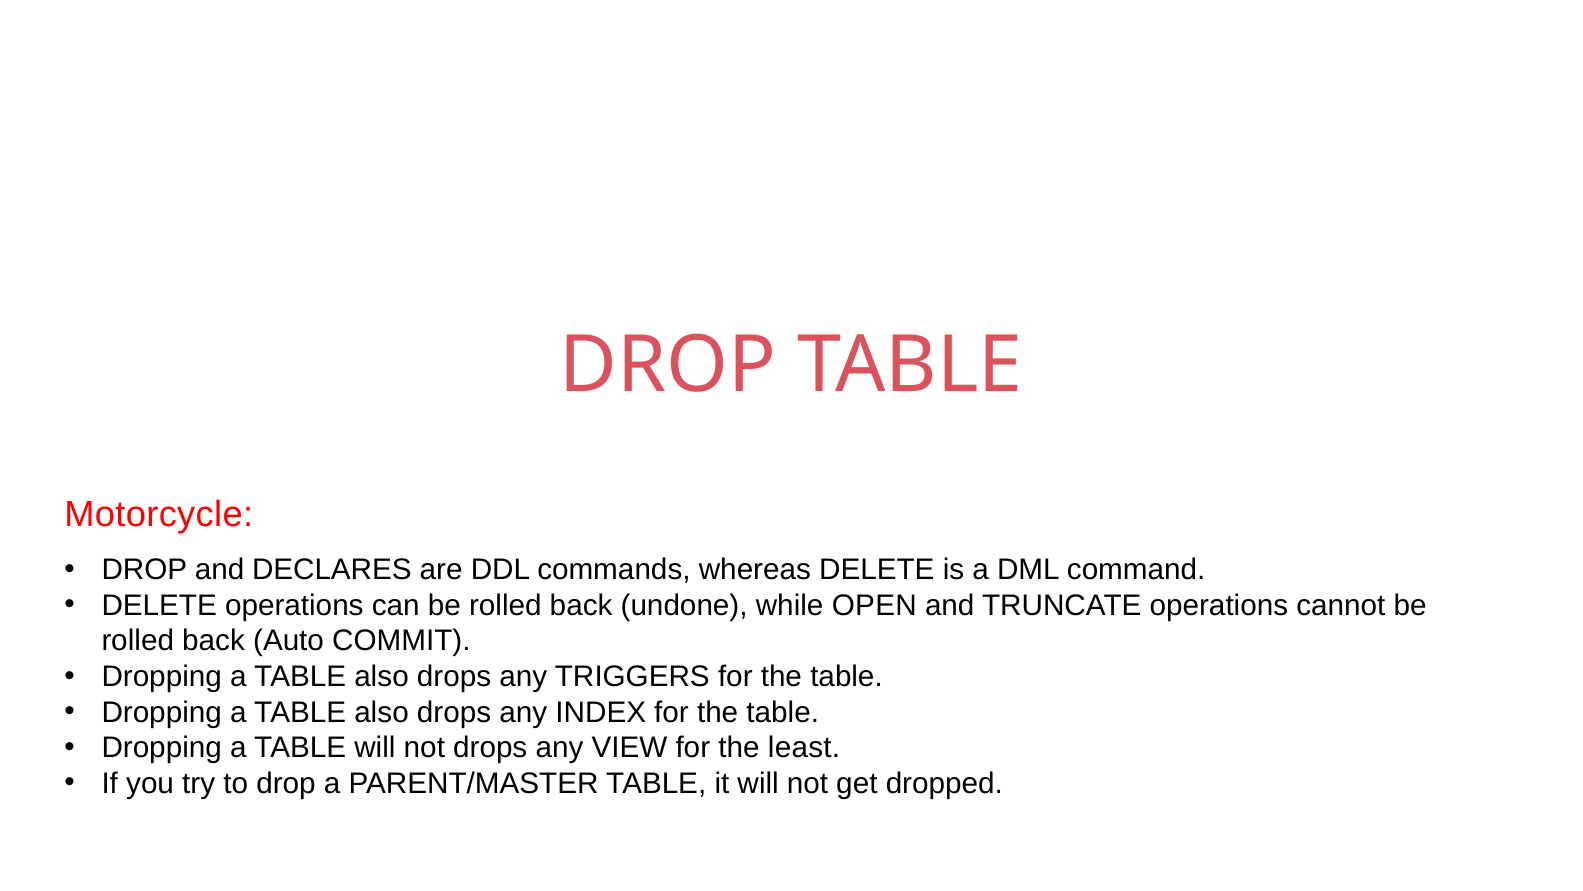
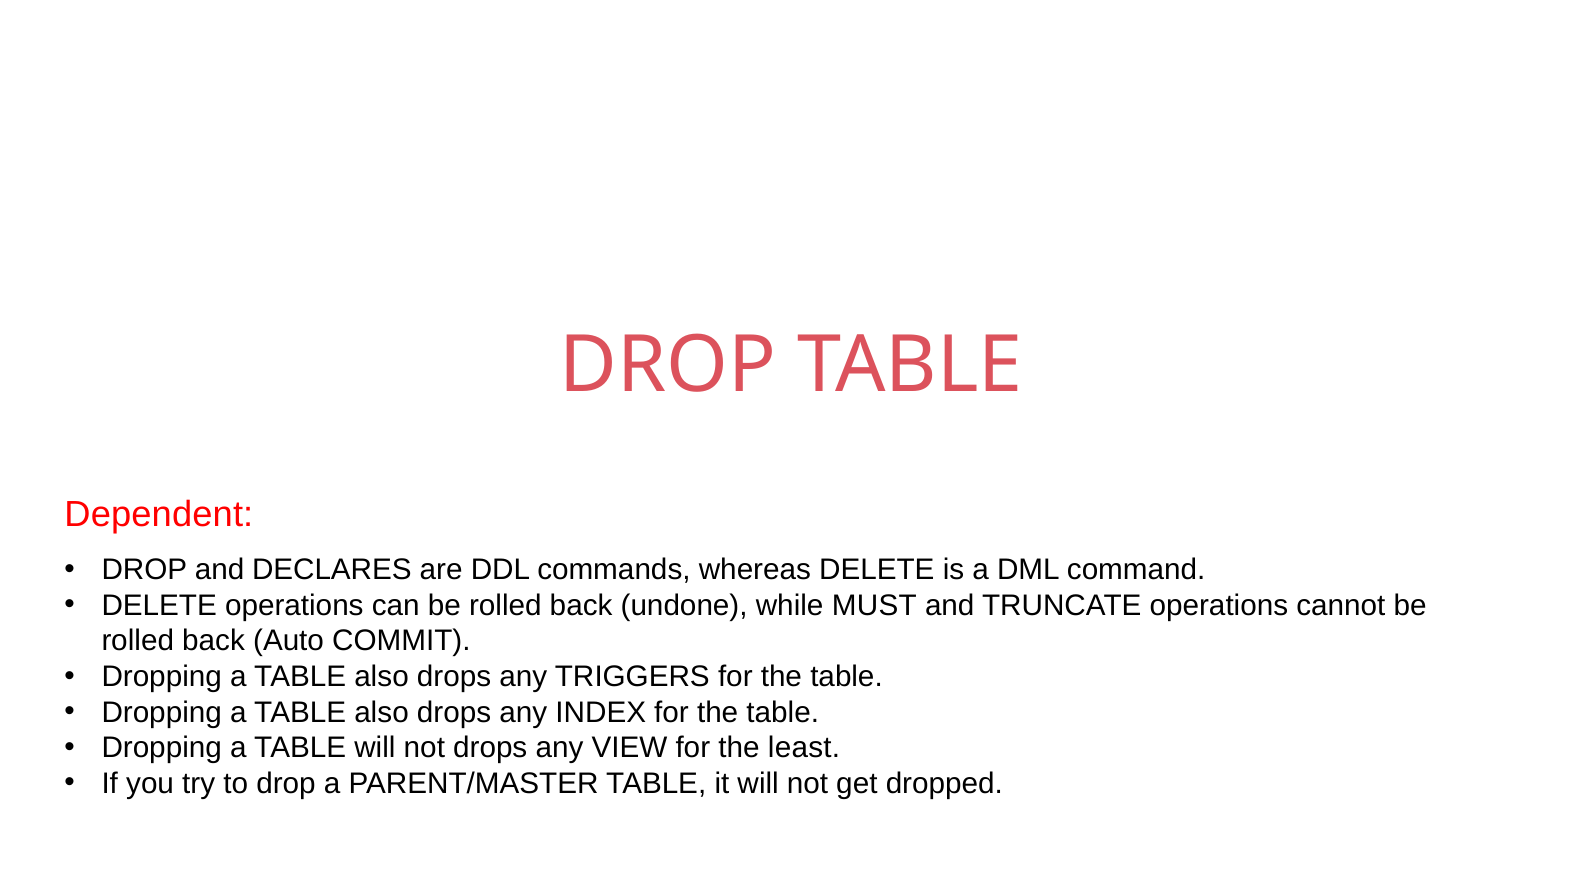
Motorcycle: Motorcycle -> Dependent
OPEN: OPEN -> MUST
